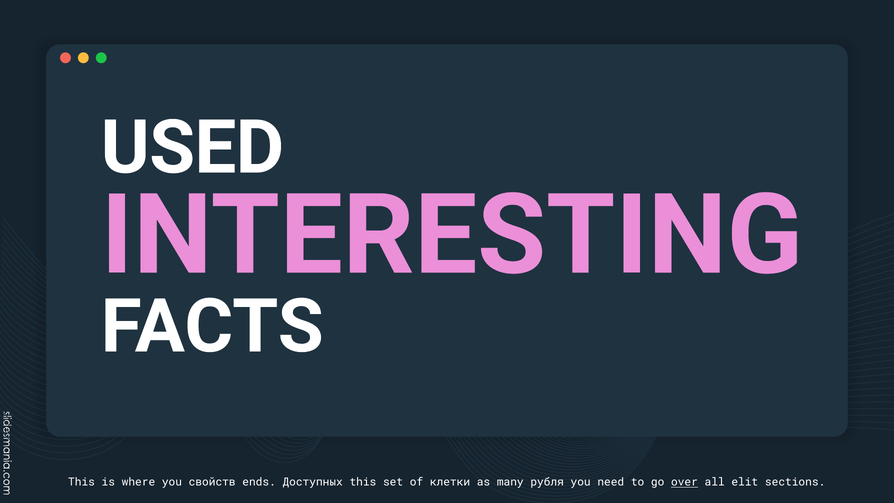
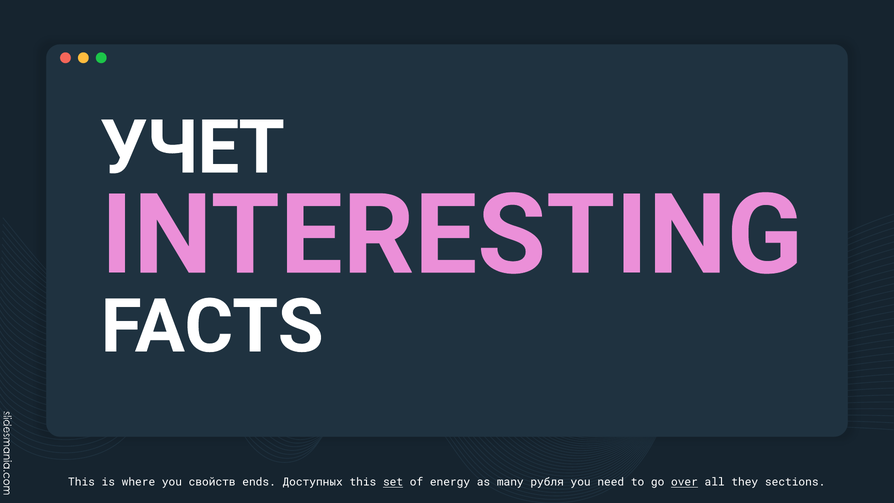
USED: USED -> УЧЕТ
set underline: none -> present
клетки: клетки -> energy
elit: elit -> they
